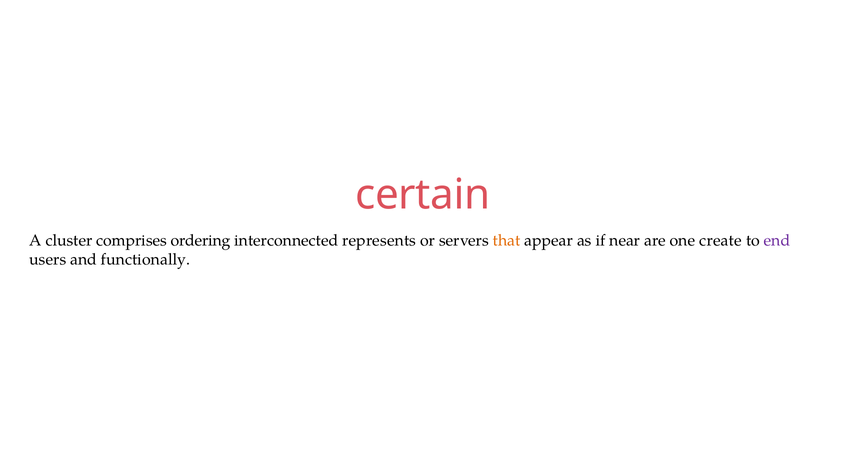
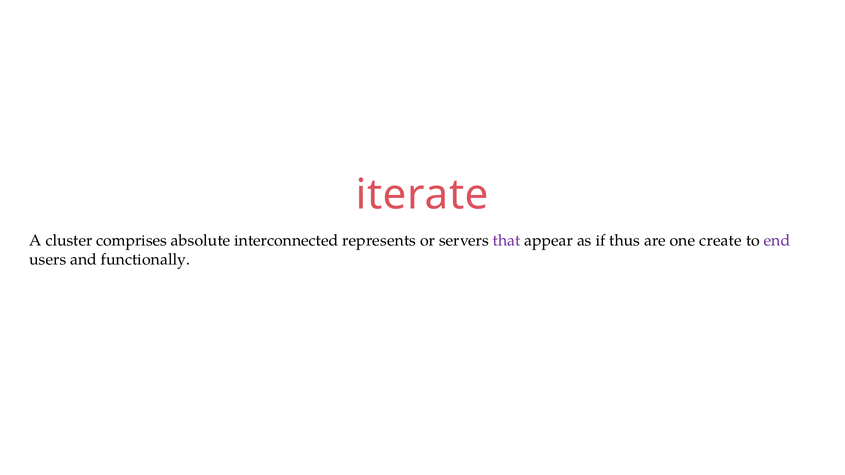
certain: certain -> iterate
ordering: ordering -> absolute
that colour: orange -> purple
near: near -> thus
